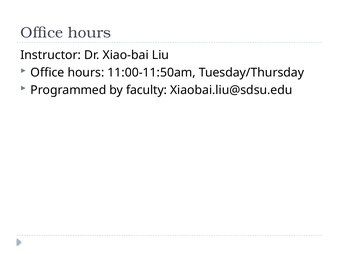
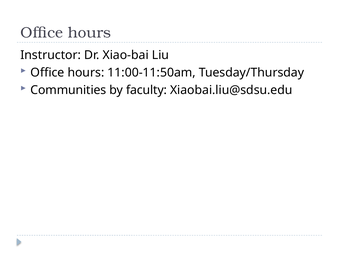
Programmed: Programmed -> Communities
